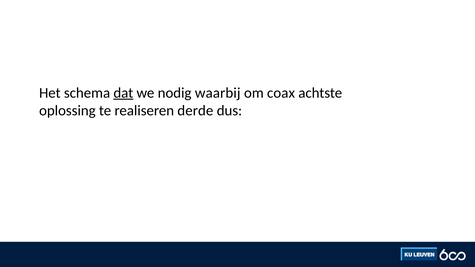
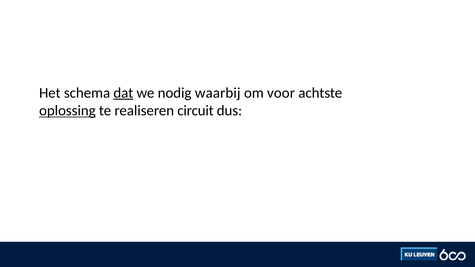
coax: coax -> voor
oplossing underline: none -> present
derde: derde -> circuit
